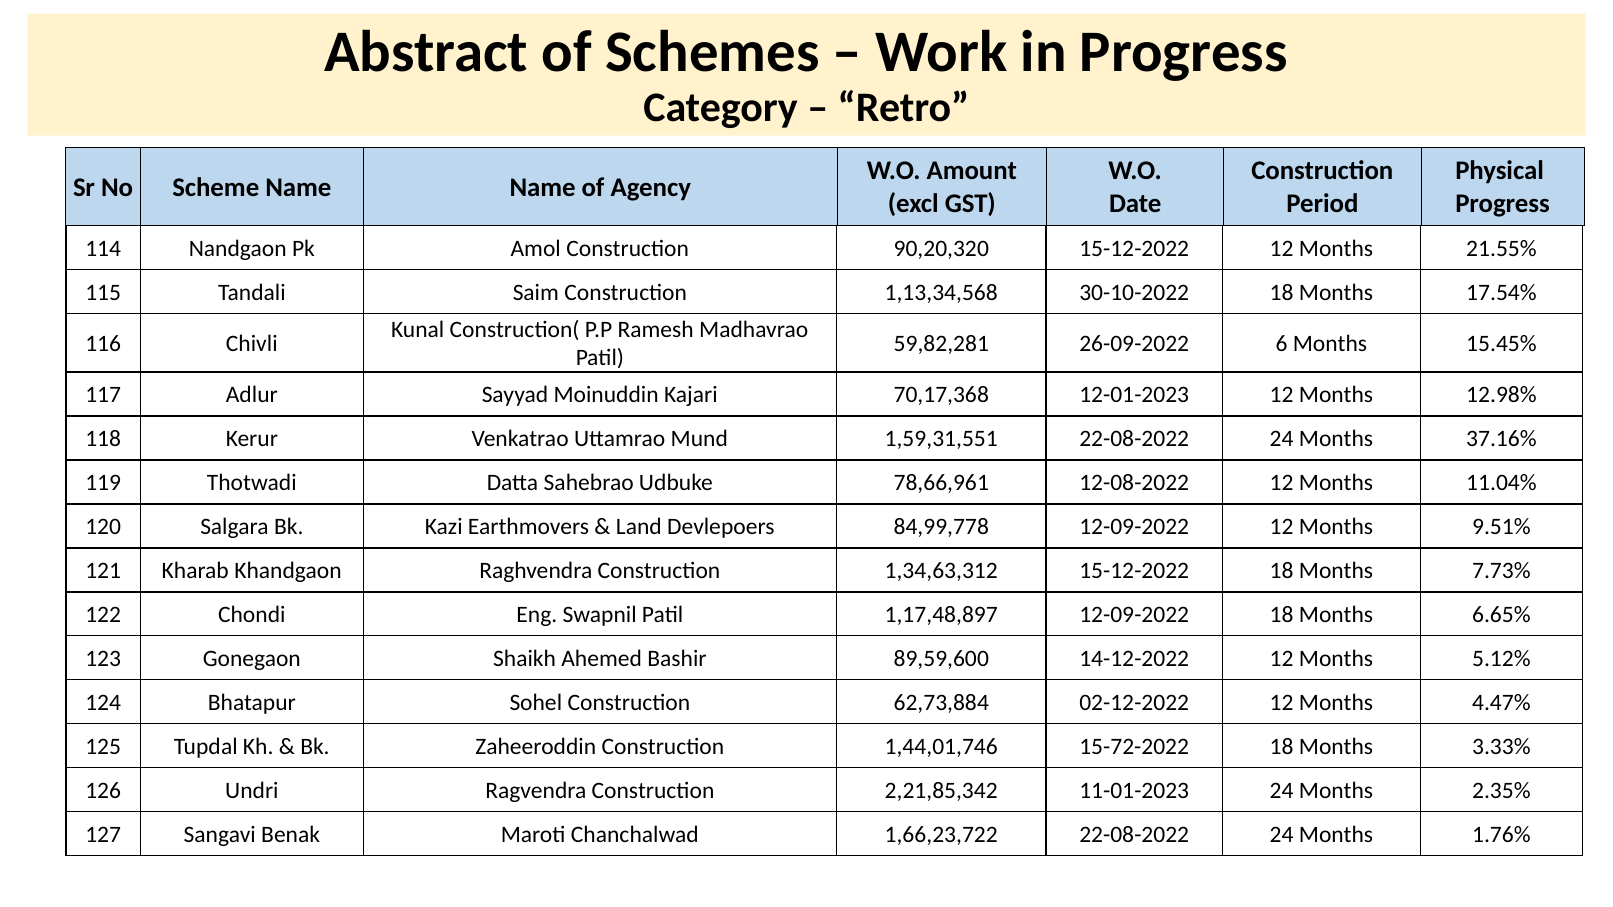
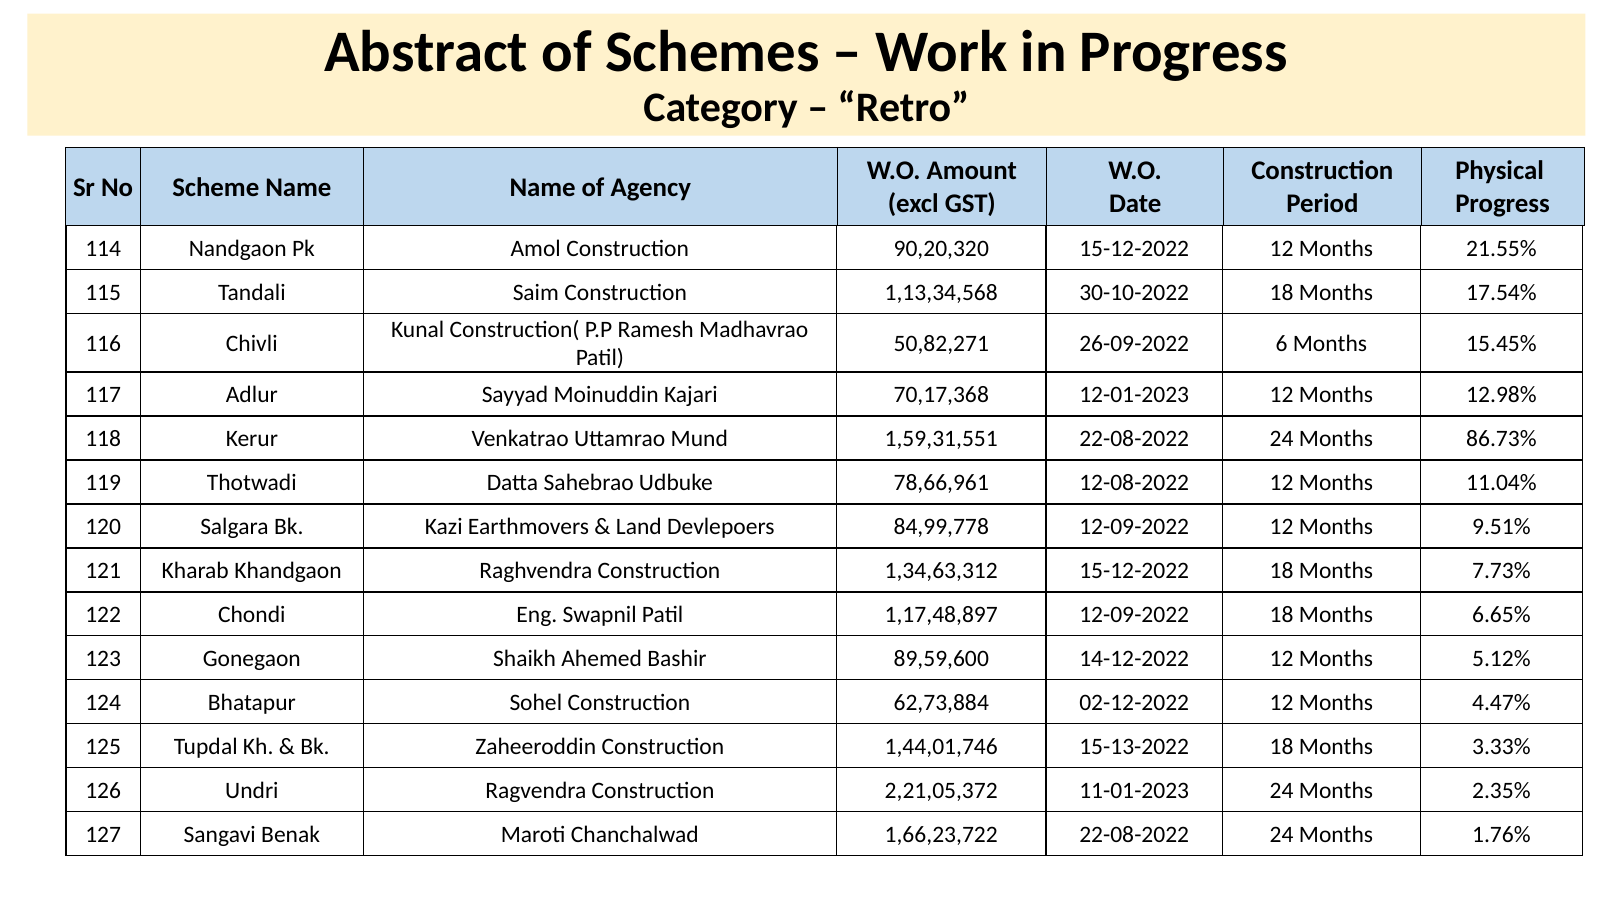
59,82,281: 59,82,281 -> 50,82,271
37.16%: 37.16% -> 86.73%
15-72-2022: 15-72-2022 -> 15-13-2022
2,21,85,342: 2,21,85,342 -> 2,21,05,372
